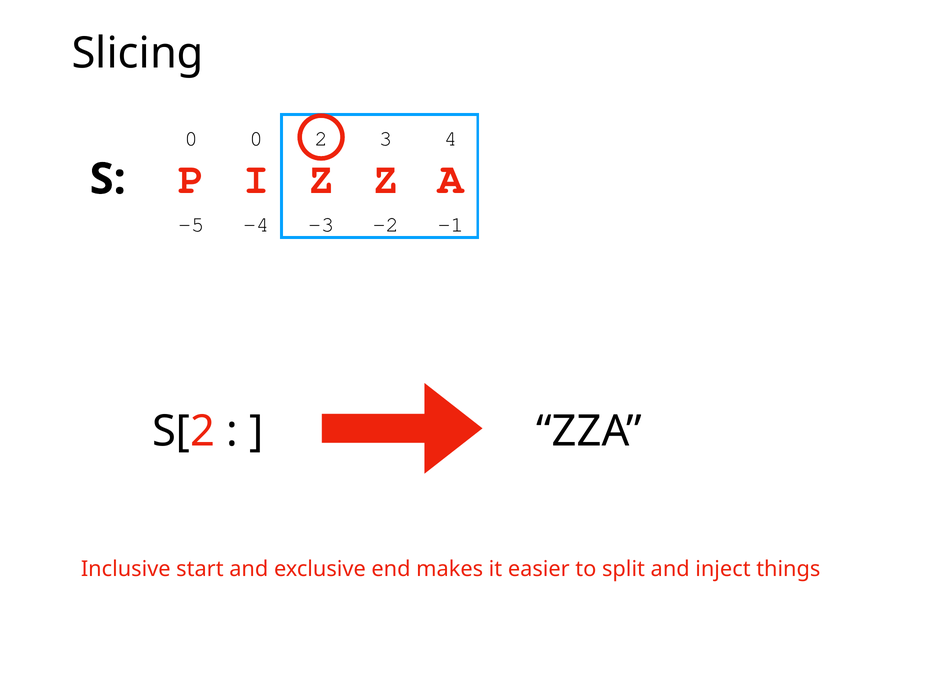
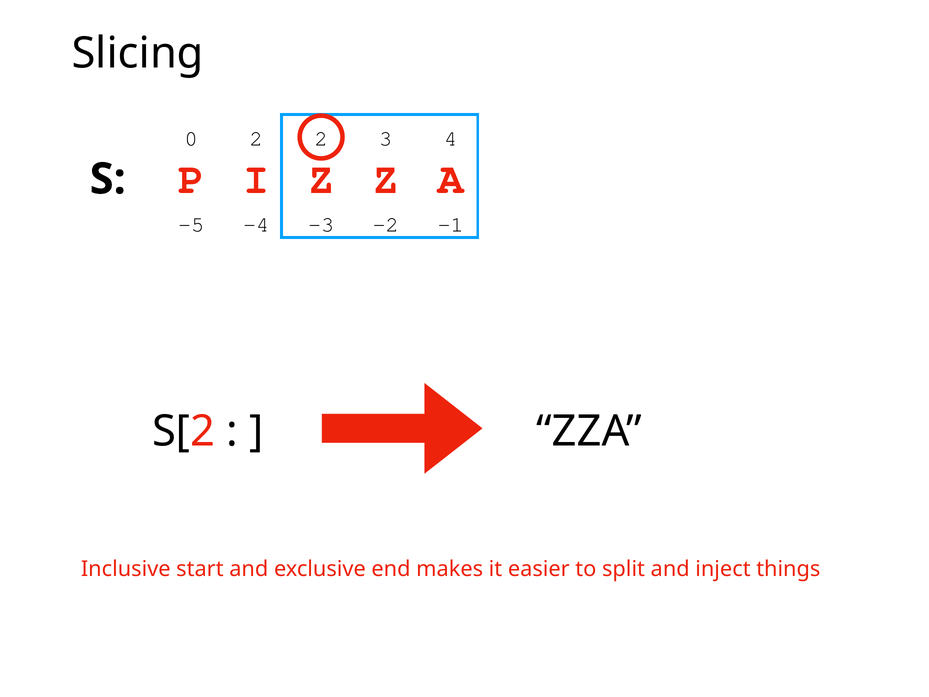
0 0: 0 -> 2
